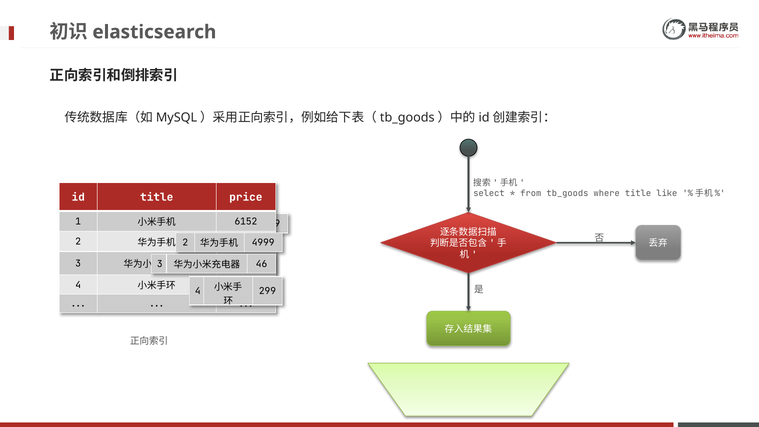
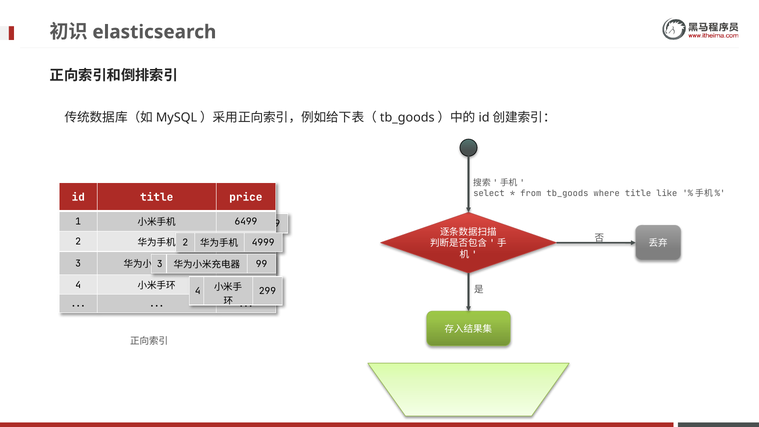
6152: 6152 -> 6499
46: 46 -> 99
